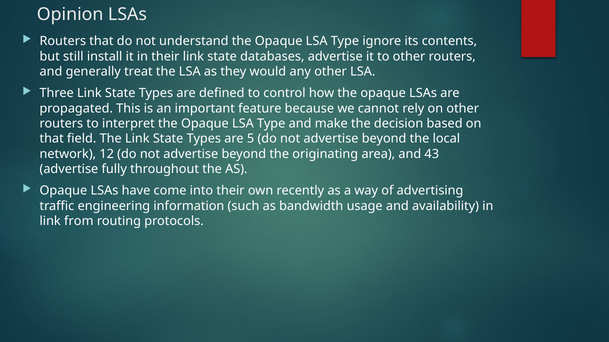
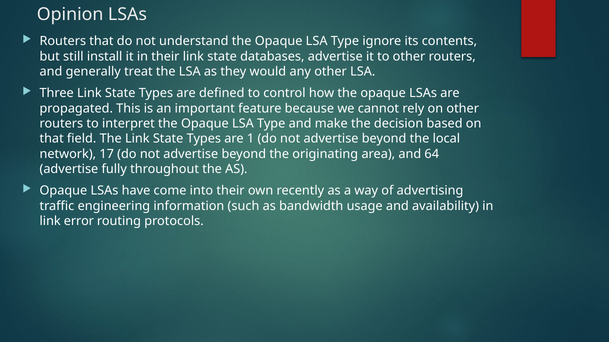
5: 5 -> 1
12: 12 -> 17
43: 43 -> 64
from: from -> error
